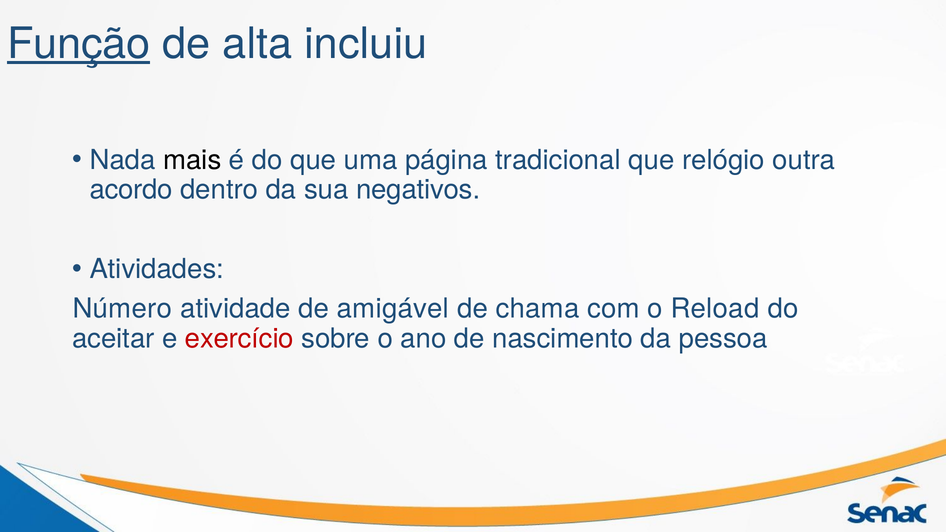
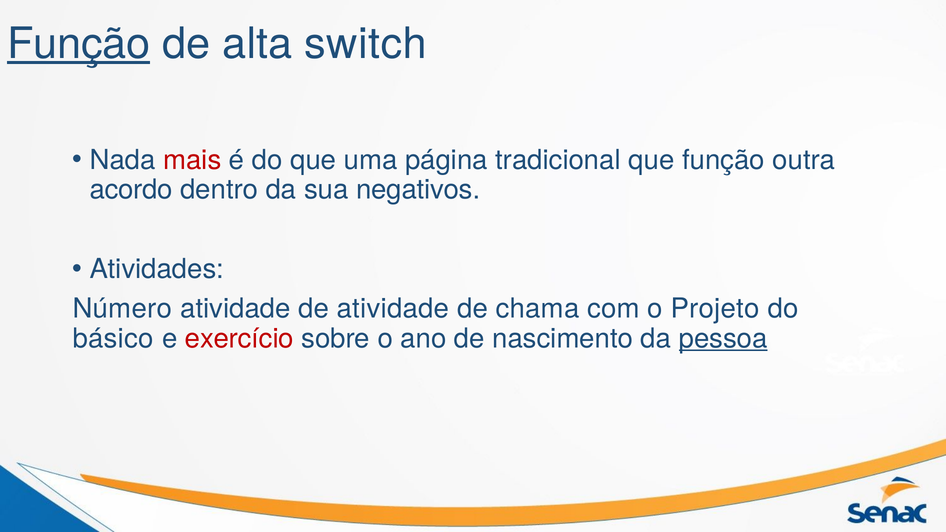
incluiu: incluiu -> switch
mais colour: black -> red
que relógio: relógio -> função
de amigável: amigável -> atividade
Reload: Reload -> Projeto
aceitar: aceitar -> básico
pessoa underline: none -> present
